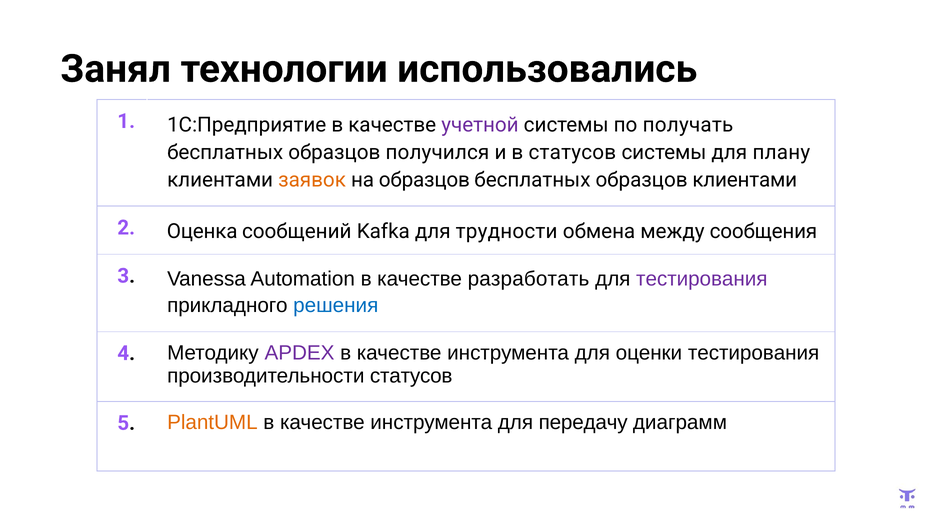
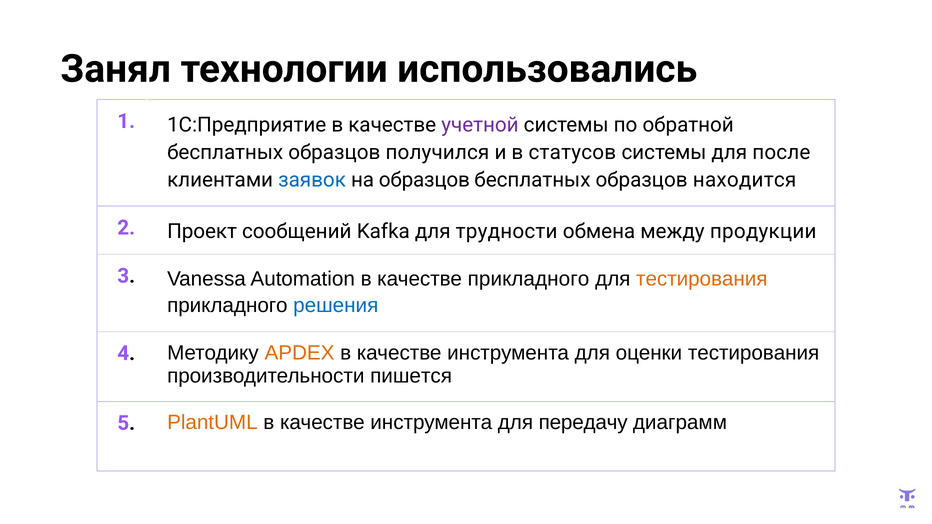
получать: получать -> обратной
плану: плану -> после
заявок colour: orange -> blue
образцов клиентами: клиентами -> находится
Оценка: Оценка -> Проект
сообщения: сообщения -> продукции
качестве разработать: разработать -> прикладного
тестирования at (702, 279) colour: purple -> orange
APDEX colour: purple -> orange
производительности статусов: статусов -> пишется
